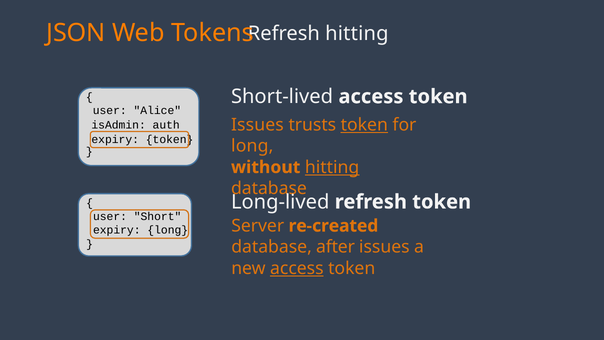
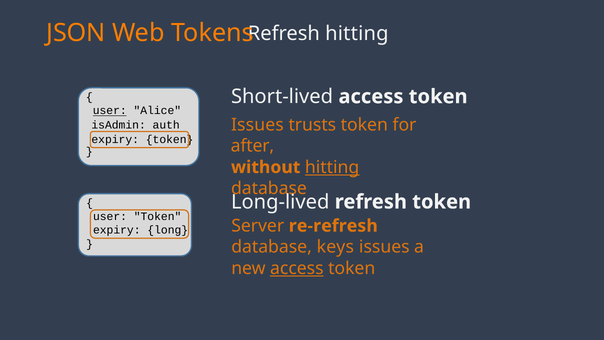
user at (110, 111) underline: none -> present
token at (364, 125) underline: present -> none
long at (252, 146): long -> after
user Short: Short -> Token
re-created: re-created -> re-refresh
after: after -> keys
